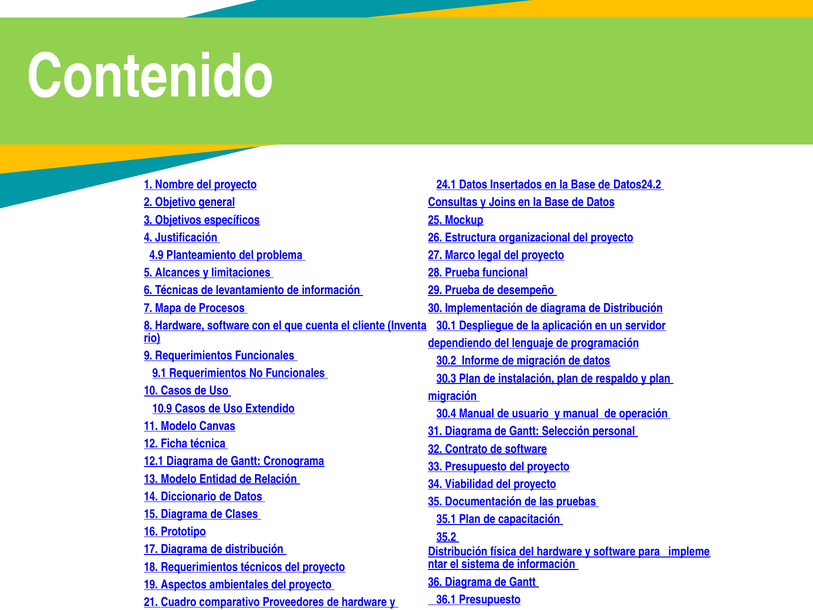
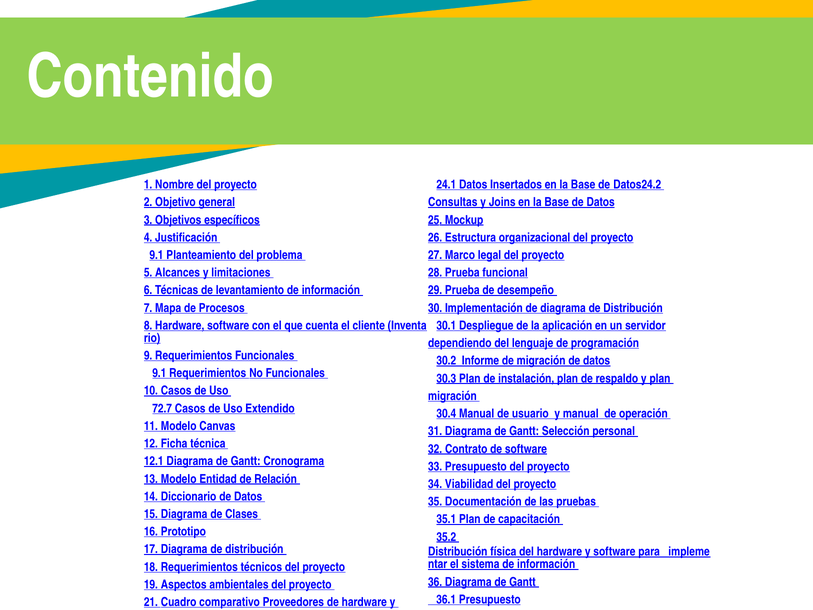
4.9 at (156, 255): 4.9 -> 9.1
10.9: 10.9 -> 72.7
